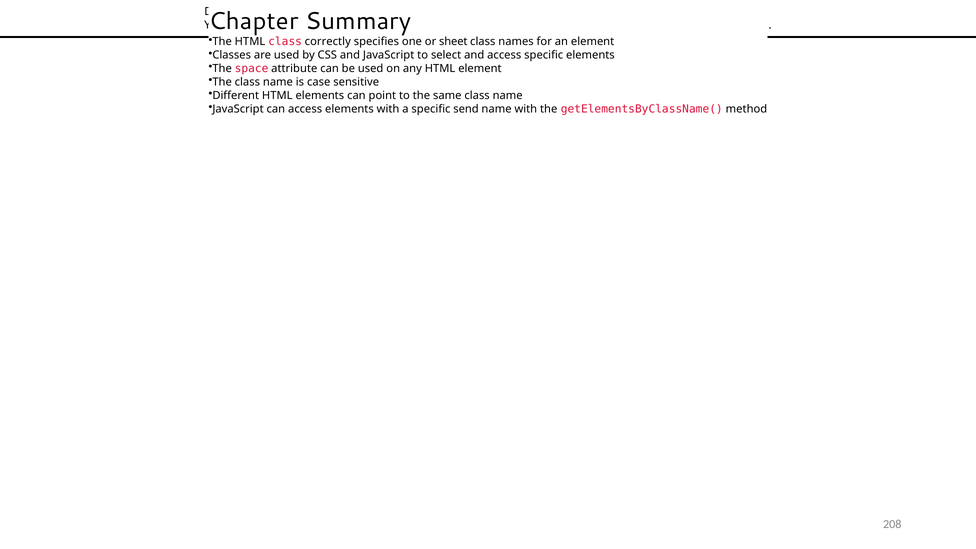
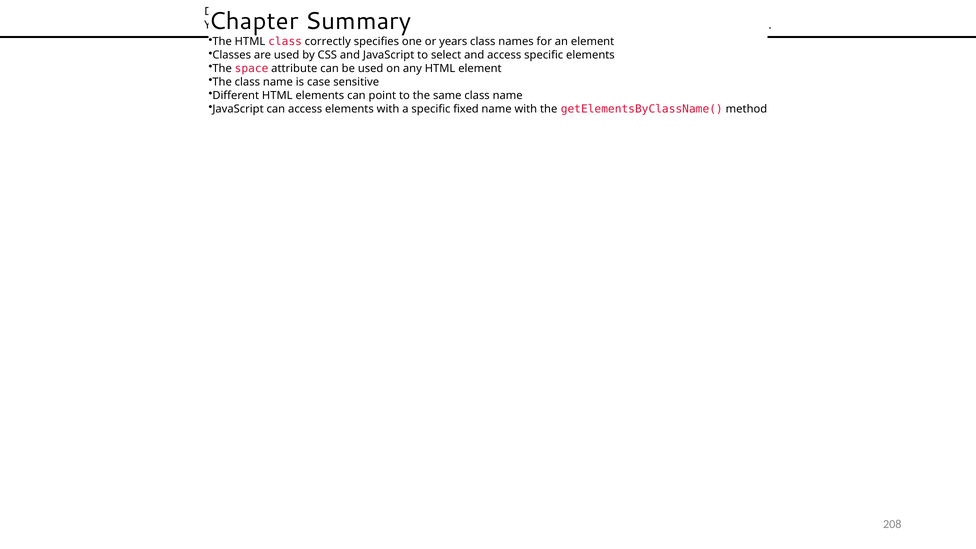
sheet: sheet -> years
send: send -> fixed
